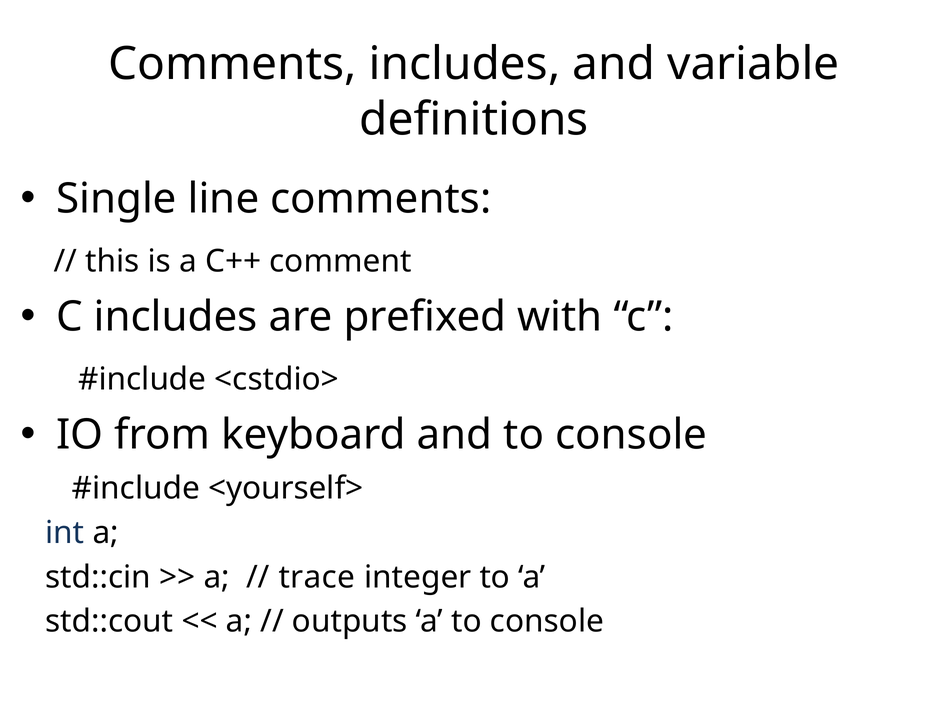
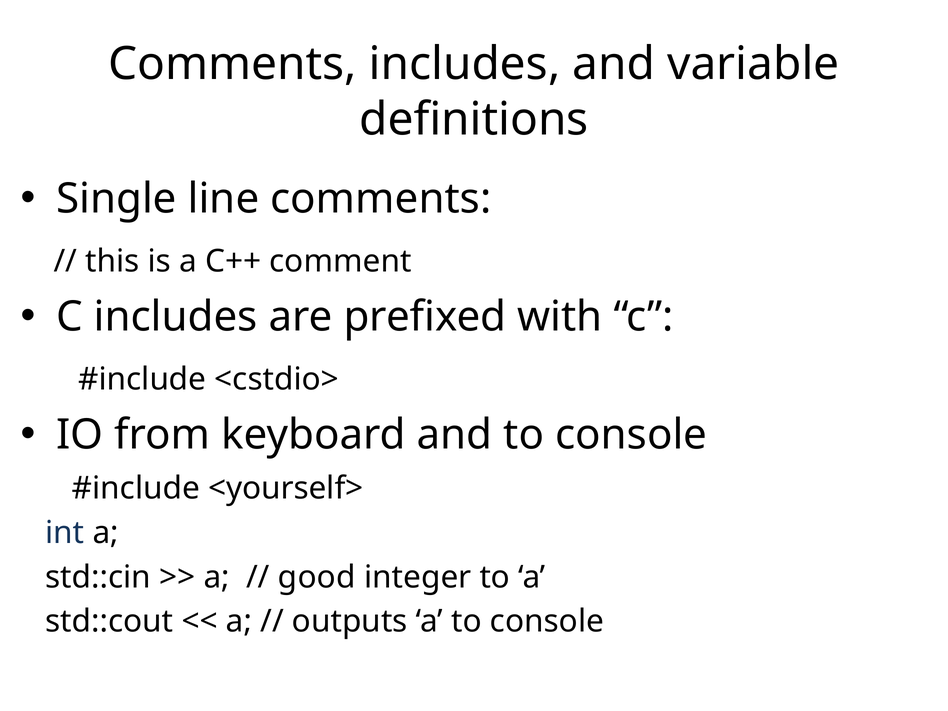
trace: trace -> good
